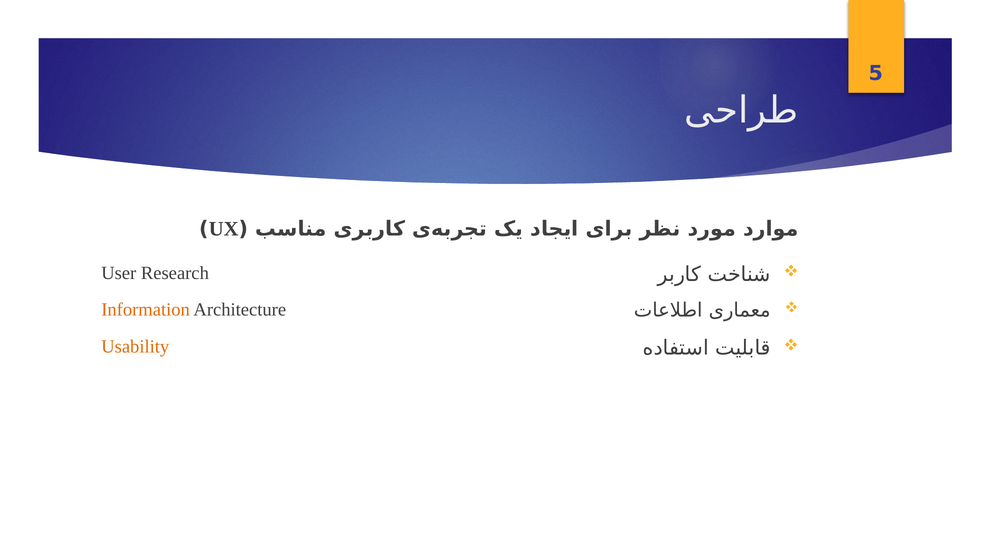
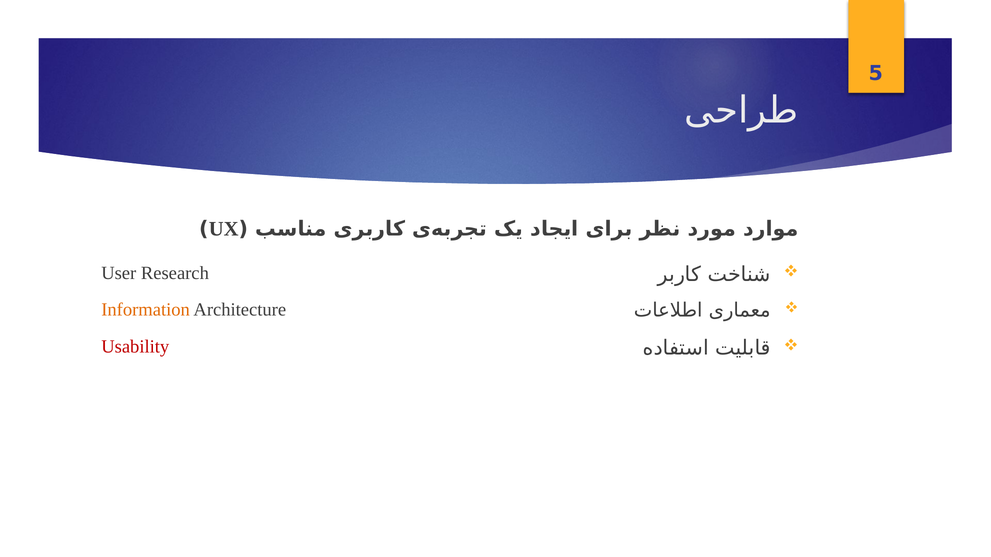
Usability colour: orange -> red
